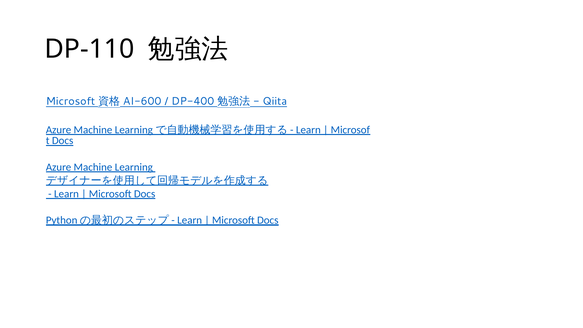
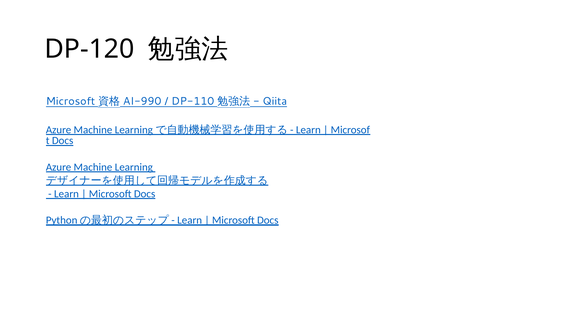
DP-110: DP-110 -> DP-120
AI-600: AI-600 -> AI-990
DP-400: DP-400 -> DP-110
